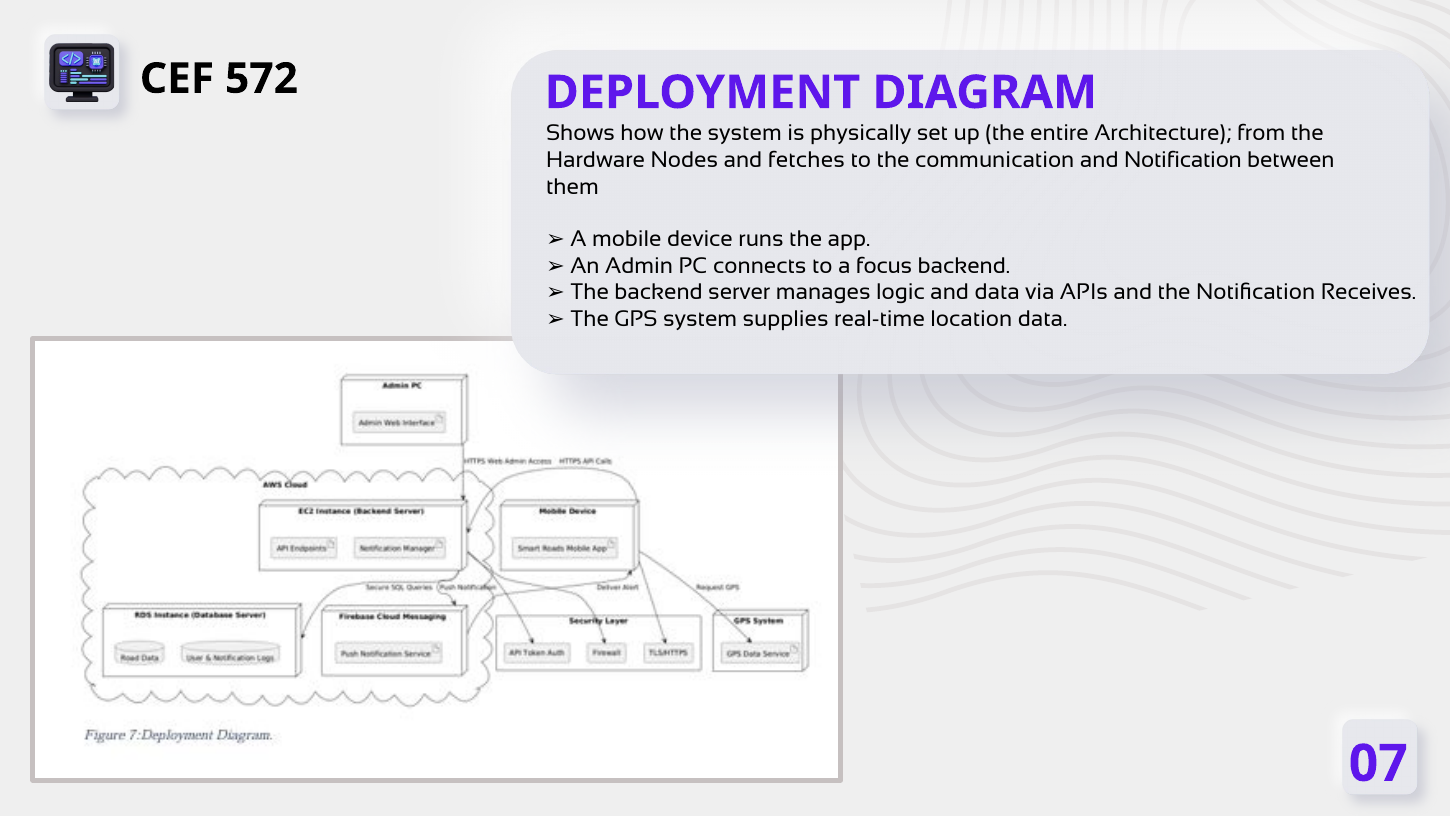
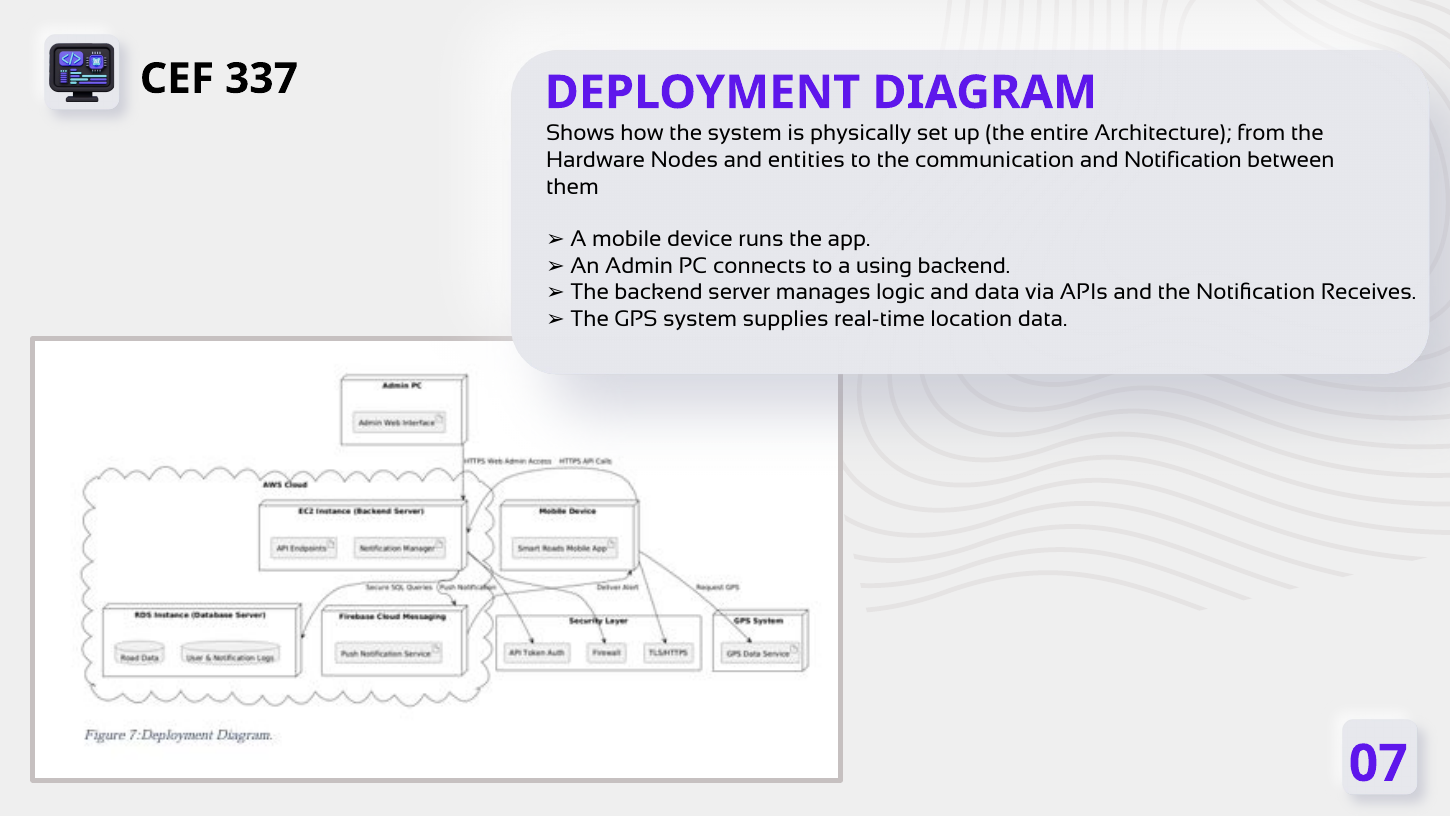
572: 572 -> 337
fetches: fetches -> entities
focus: focus -> using
